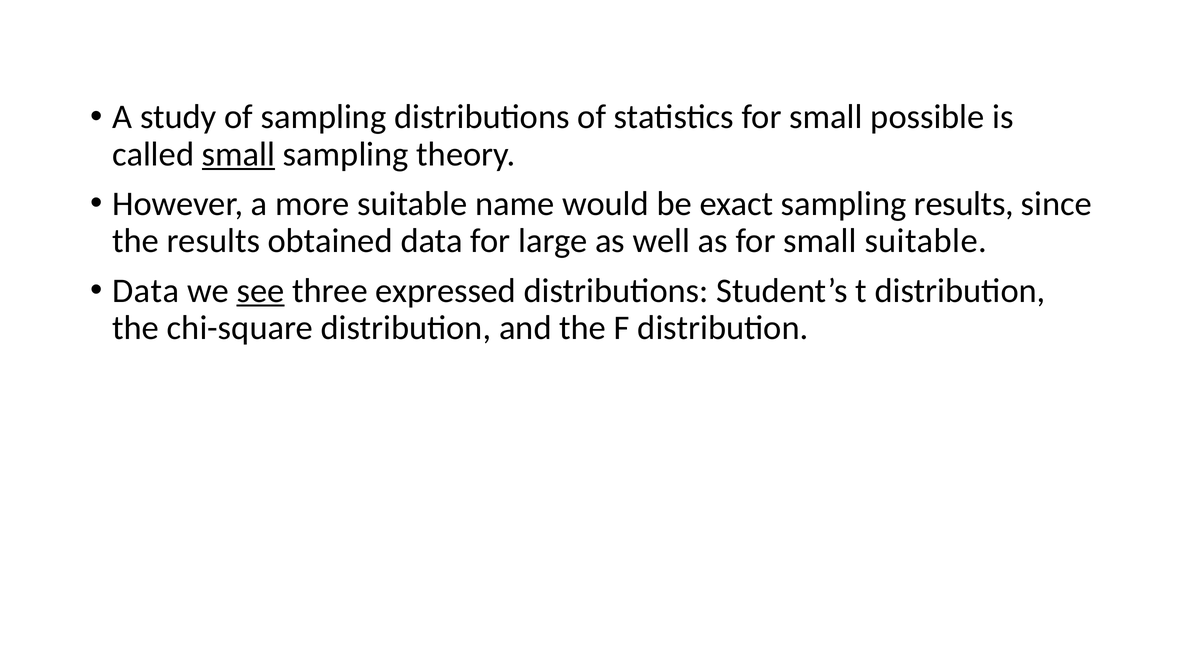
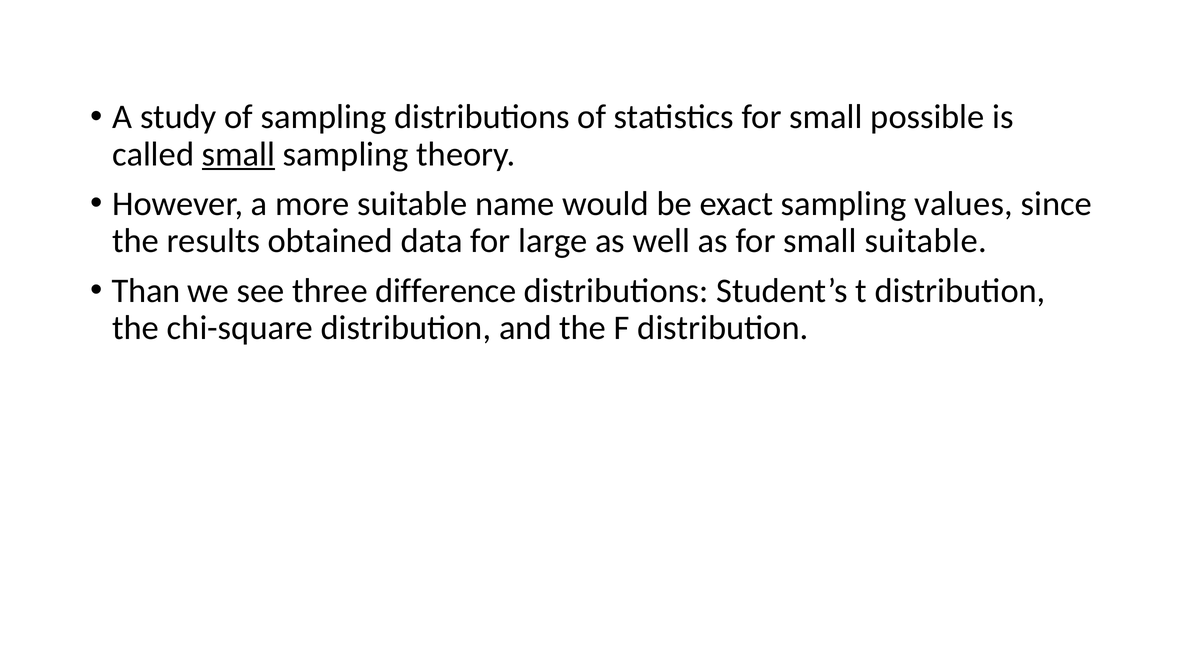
sampling results: results -> values
Data at (146, 291): Data -> Than
see underline: present -> none
expressed: expressed -> difference
